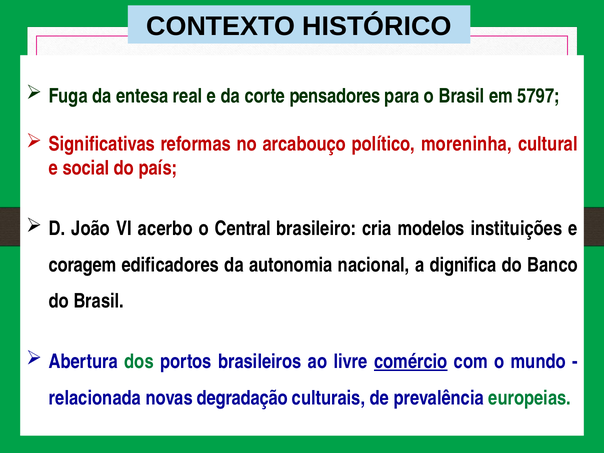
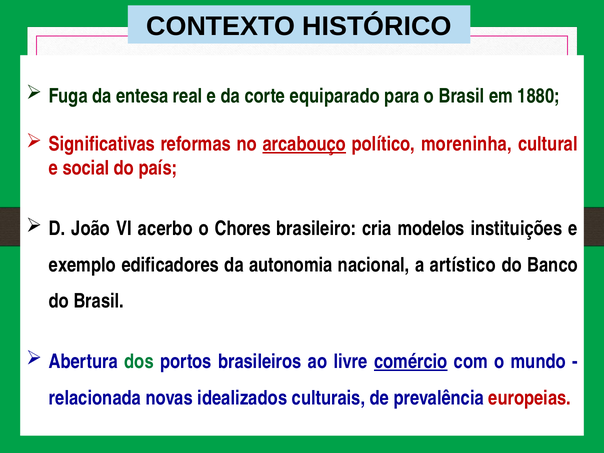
pensadores: pensadores -> equiparado
5797: 5797 -> 1880
arcabouço underline: none -> present
Central: Central -> Chores
coragem: coragem -> exemplo
dignifica: dignifica -> artístico
degradação: degradação -> idealizados
europeias colour: green -> red
